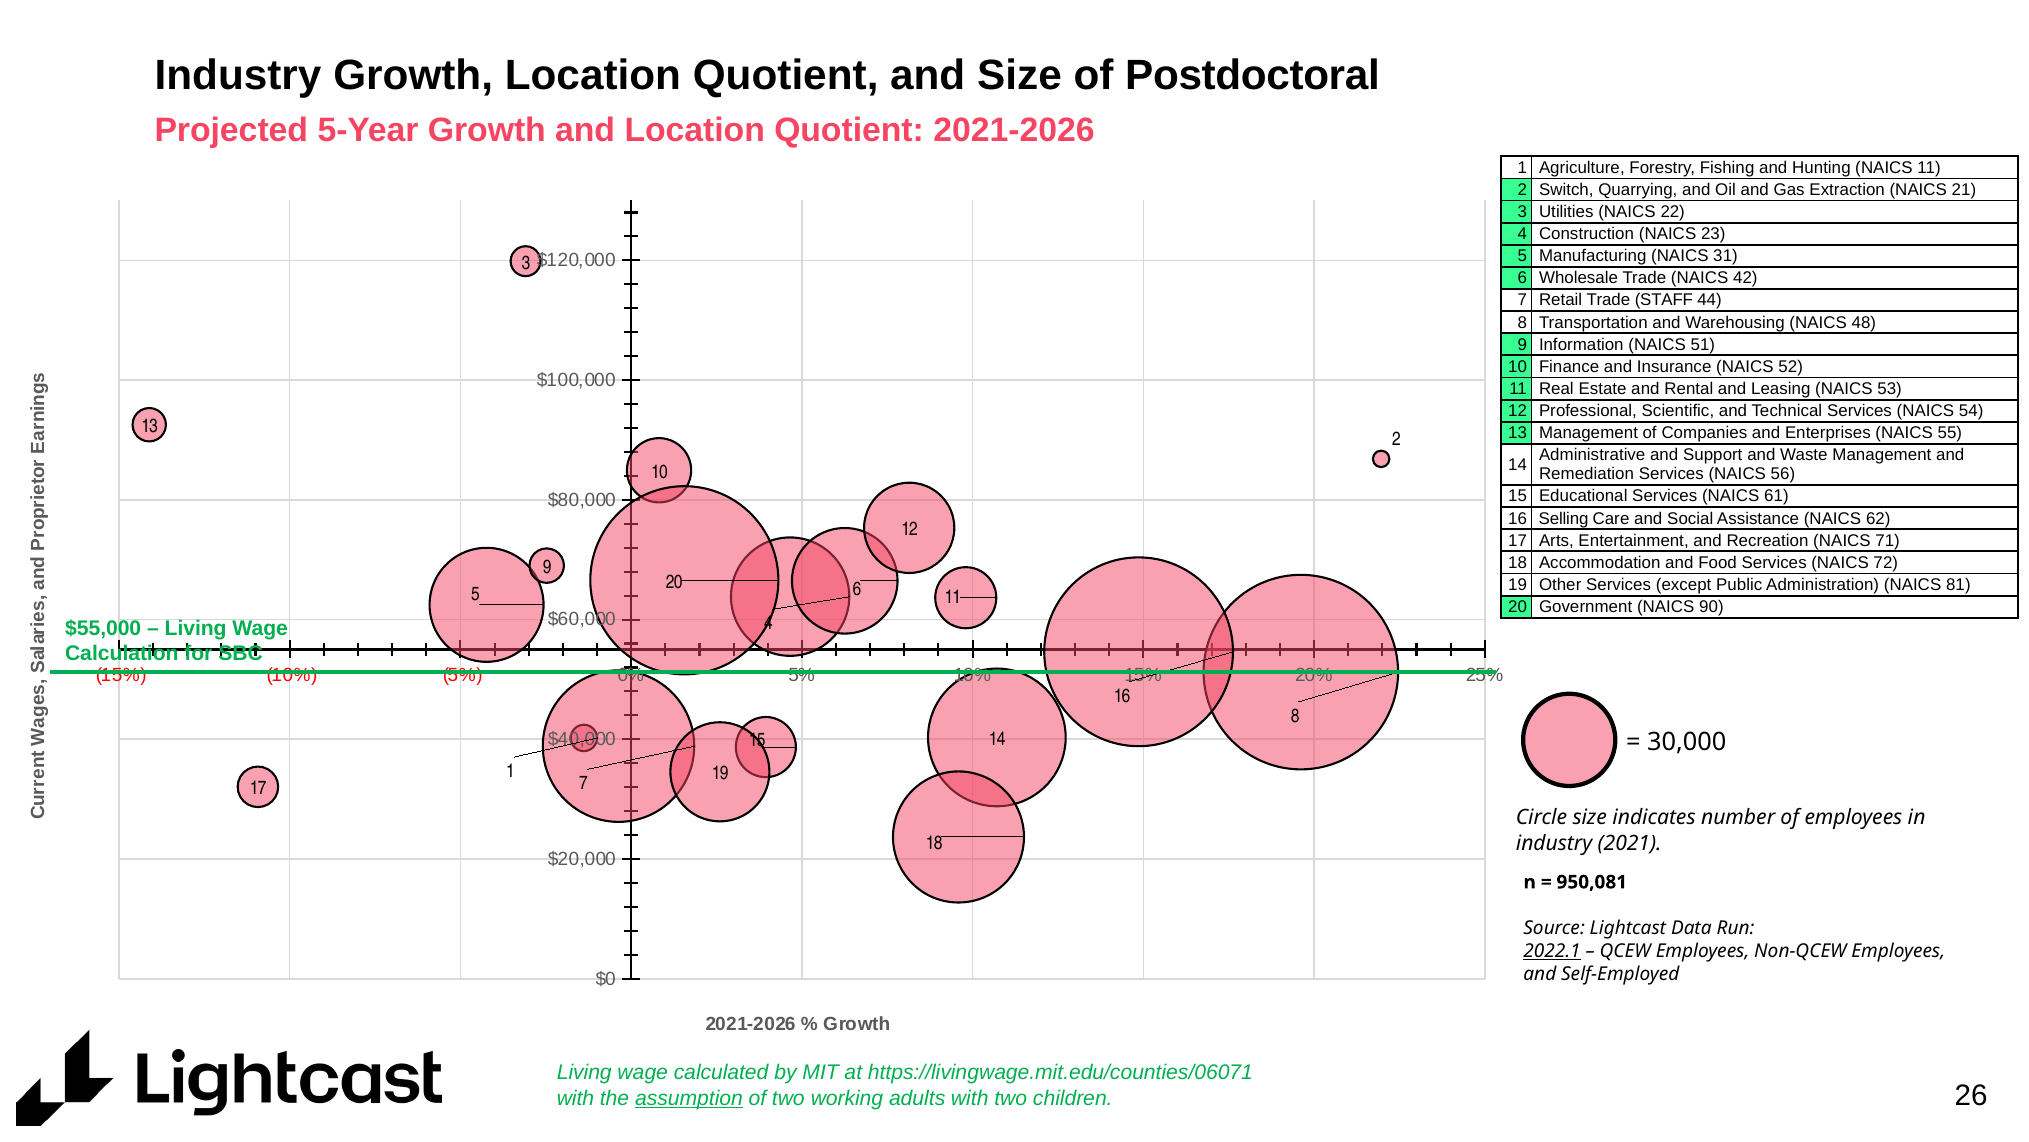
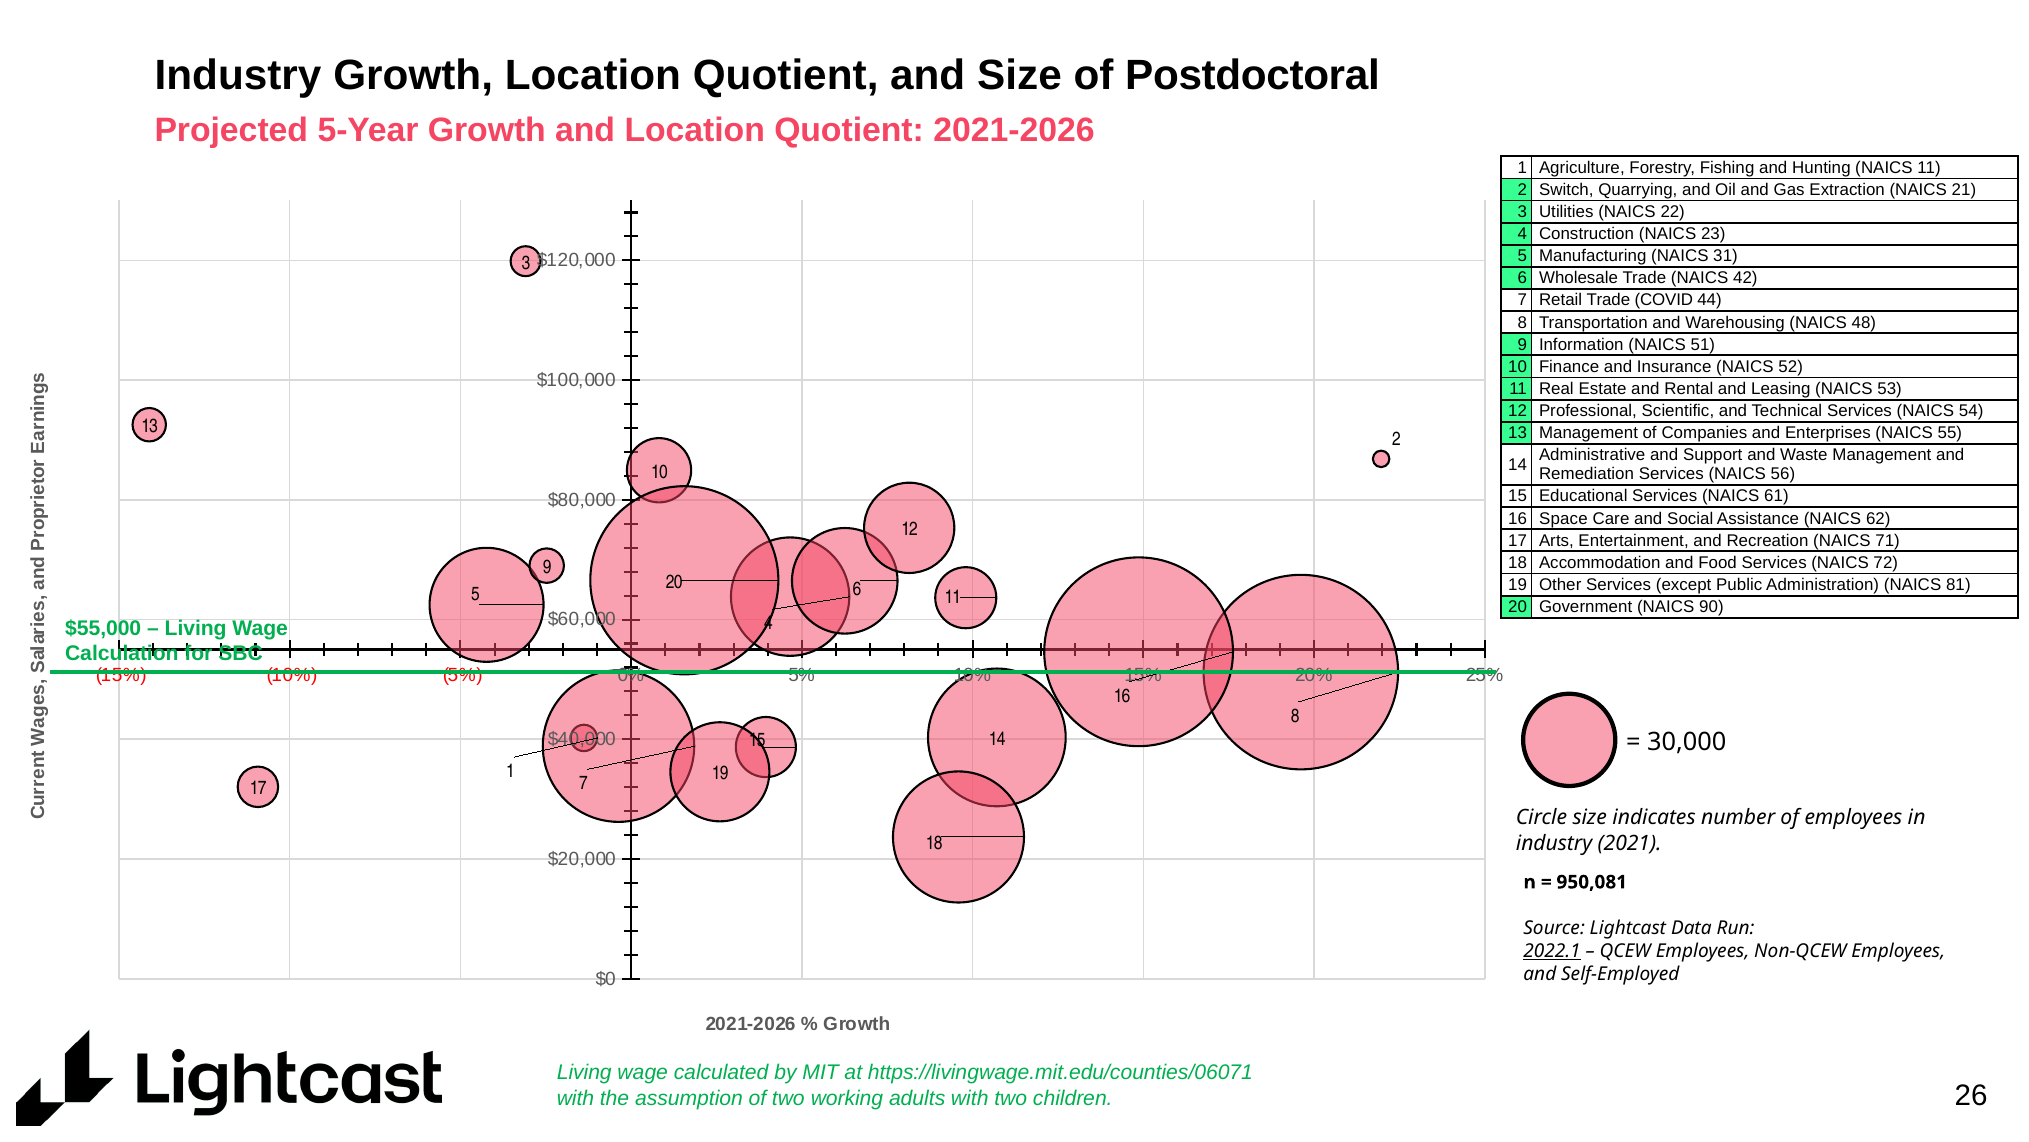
STAFF: STAFF -> COVID
Selling: Selling -> Space
assumption underline: present -> none
